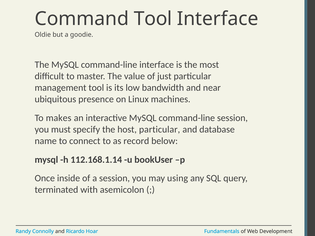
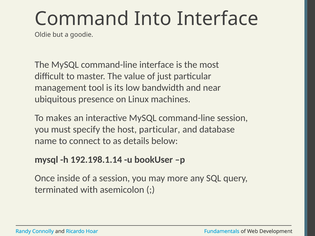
Command Tool: Tool -> Into
record: record -> details
112.168.1.14: 112.168.1.14 -> 192.198.1.14
using: using -> more
